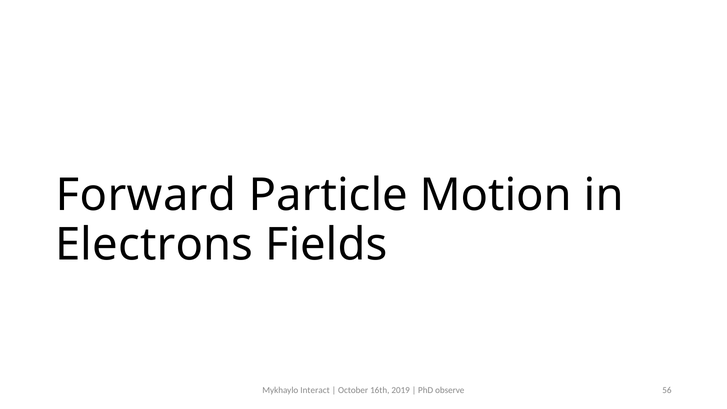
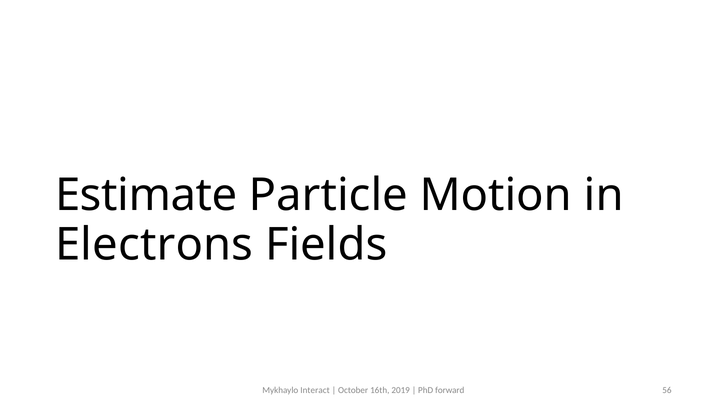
Forward: Forward -> Estimate
observe: observe -> forward
